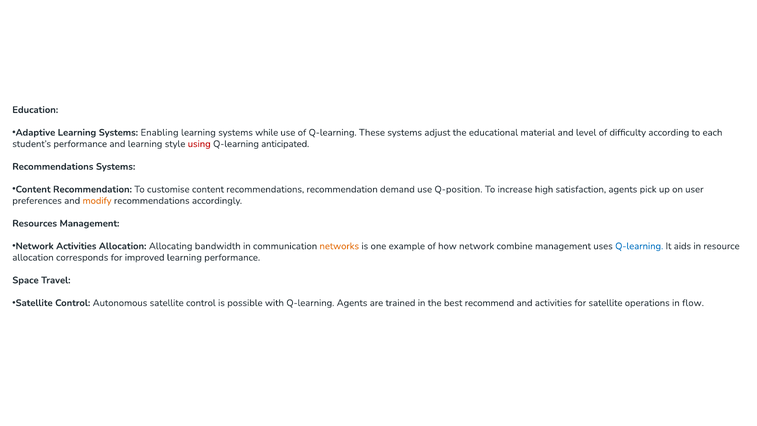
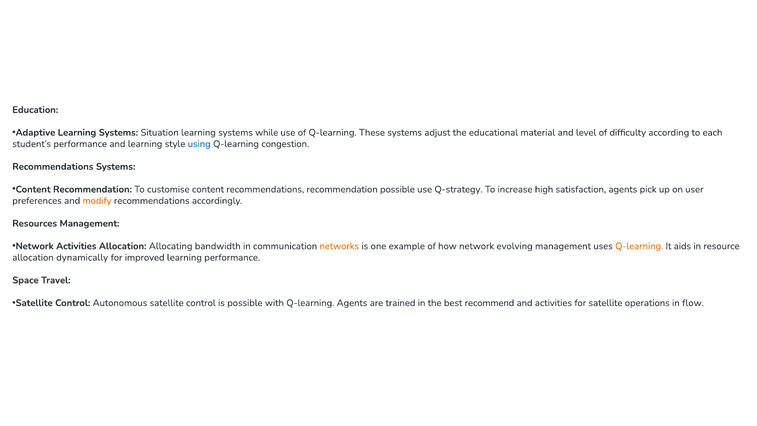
Enabling: Enabling -> Situation
using colour: red -> blue
anticipated: anticipated -> congestion
recommendation demand: demand -> possible
Q-position: Q-position -> Q-strategy
combine: combine -> evolving
Q-learning at (639, 246) colour: blue -> orange
corresponds: corresponds -> dynamically
